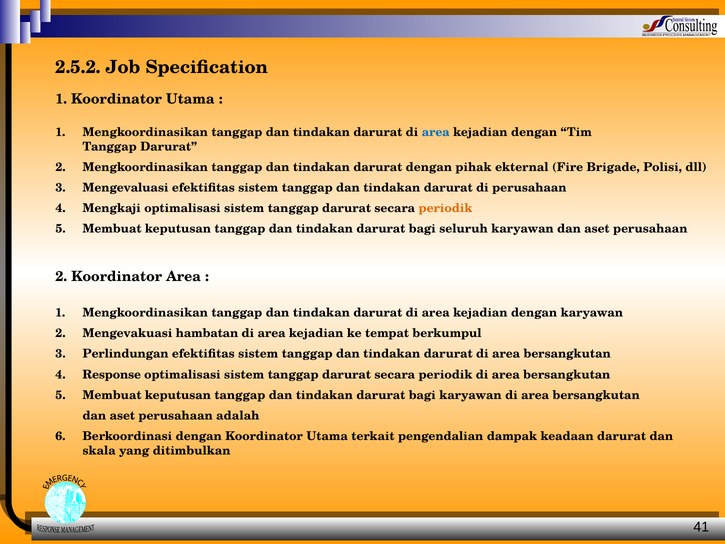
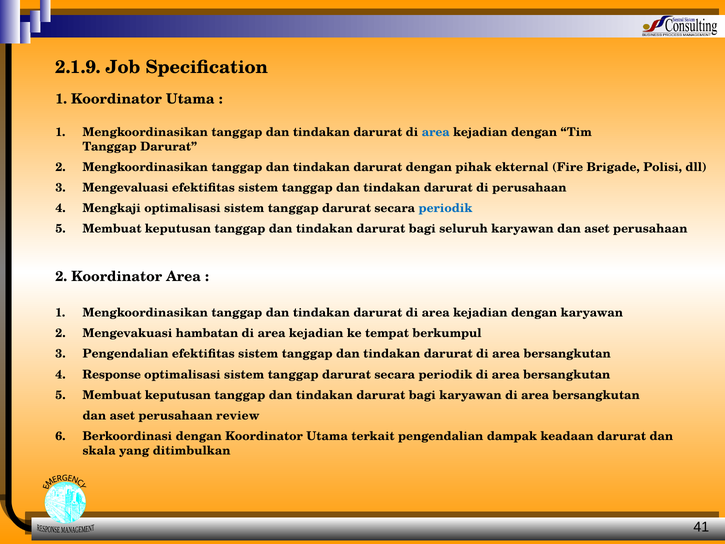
2.5.2: 2.5.2 -> 2.1.9
periodik at (446, 208) colour: orange -> blue
Perlindungan at (126, 354): Perlindungan -> Pengendalian
adalah: adalah -> review
